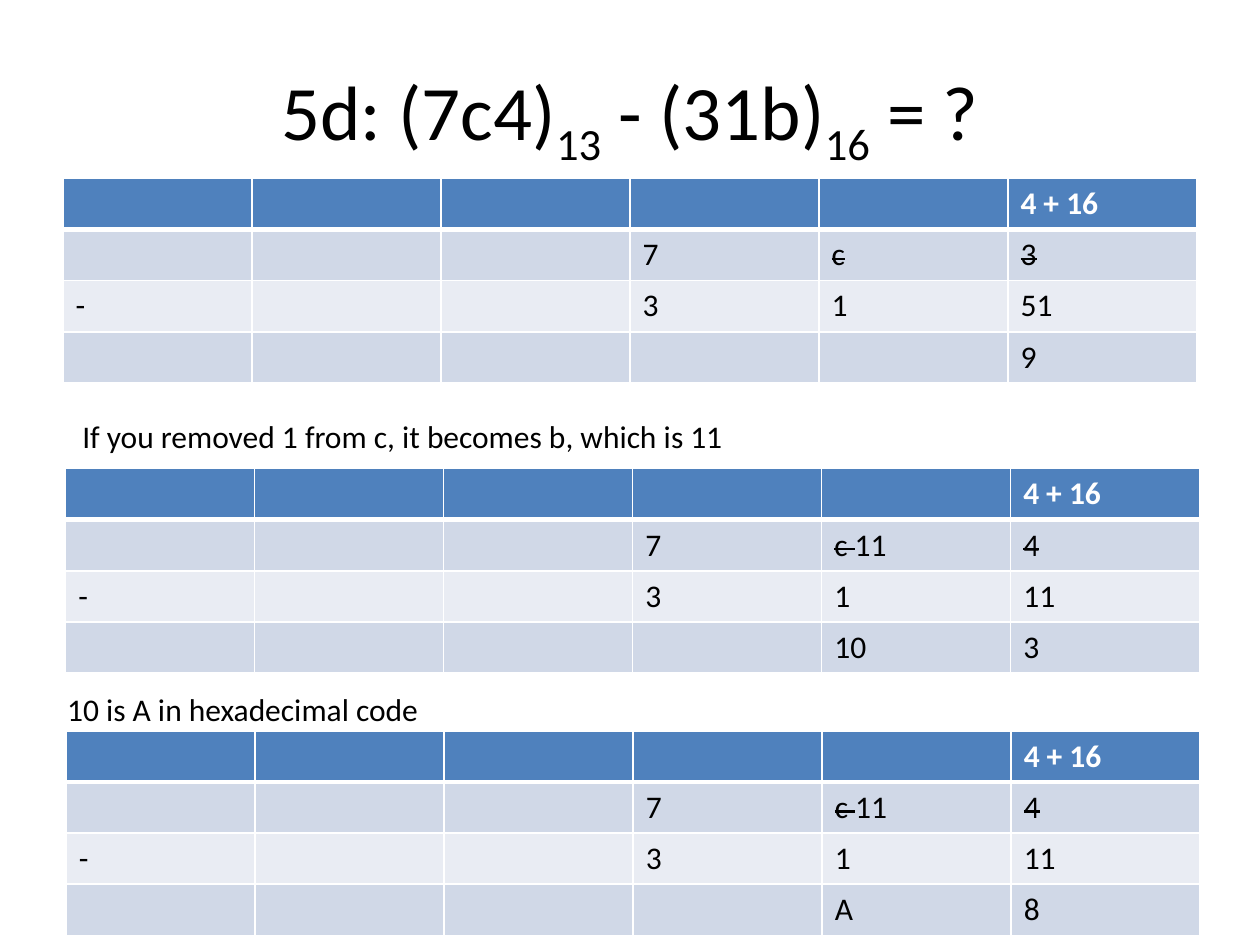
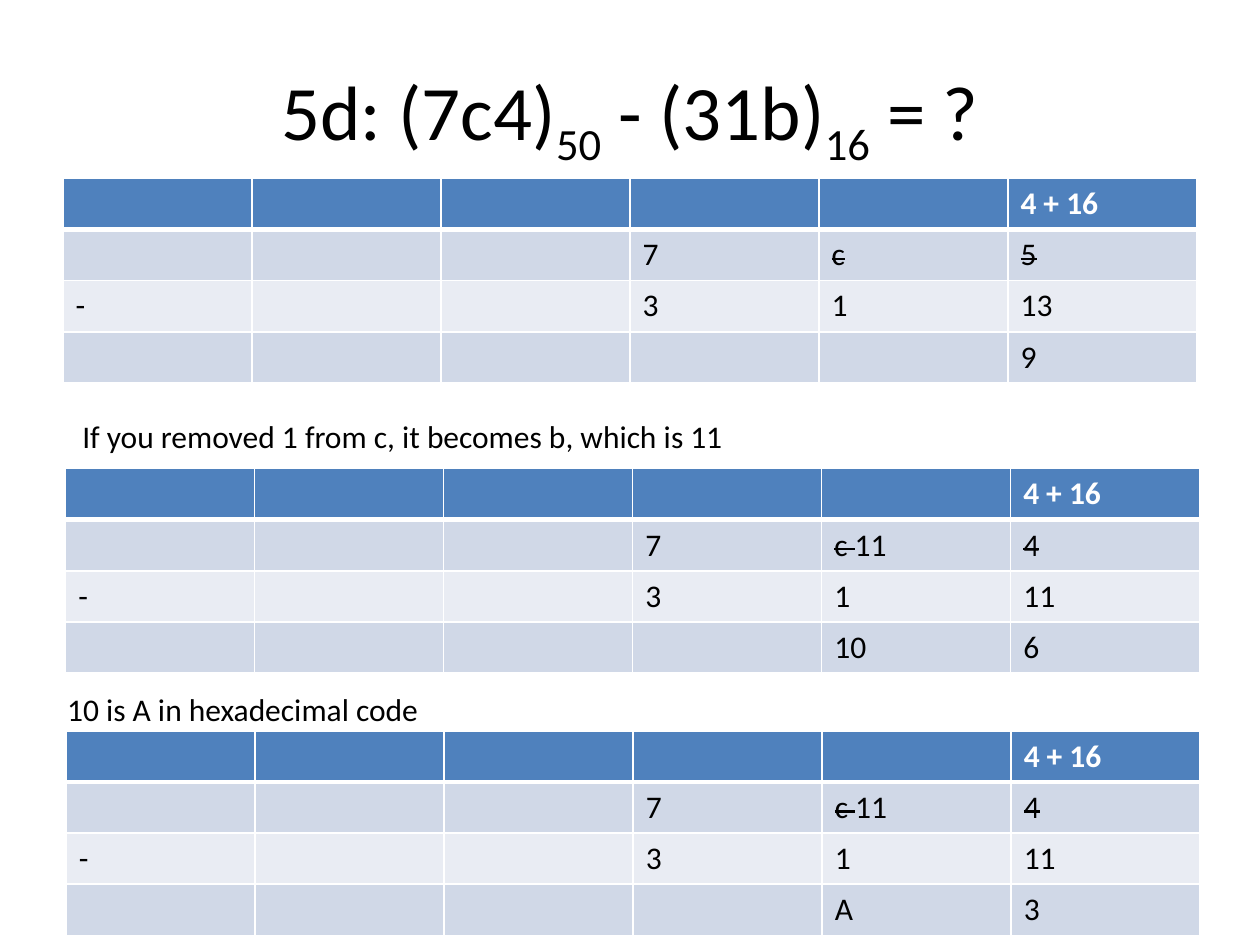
13: 13 -> 50
c 3: 3 -> 5
51: 51 -> 13
10 3: 3 -> 6
A 8: 8 -> 3
